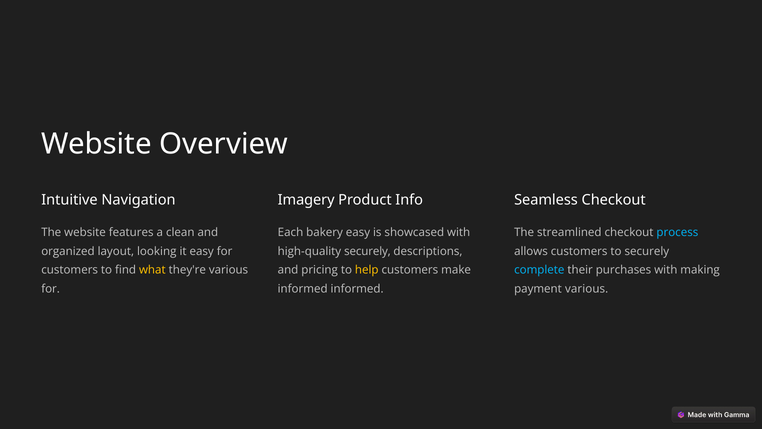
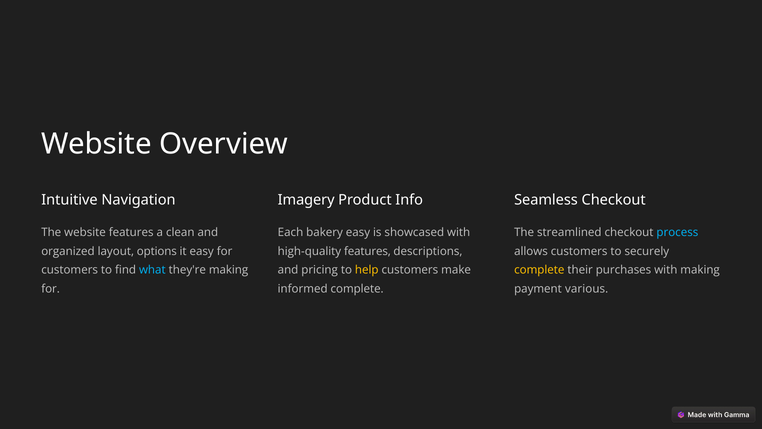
looking: looking -> options
high-quality securely: securely -> features
what colour: yellow -> light blue
they're various: various -> making
complete at (539, 270) colour: light blue -> yellow
informed informed: informed -> complete
